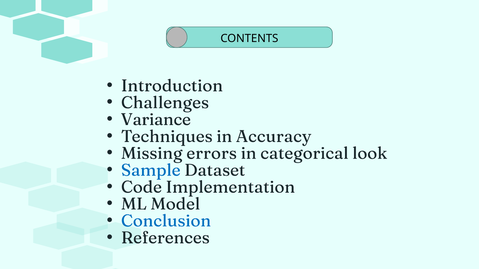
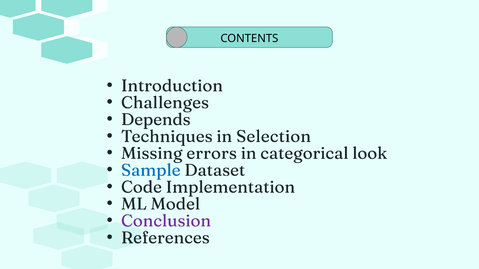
Variance: Variance -> Depends
Accuracy: Accuracy -> Selection
Conclusion colour: blue -> purple
